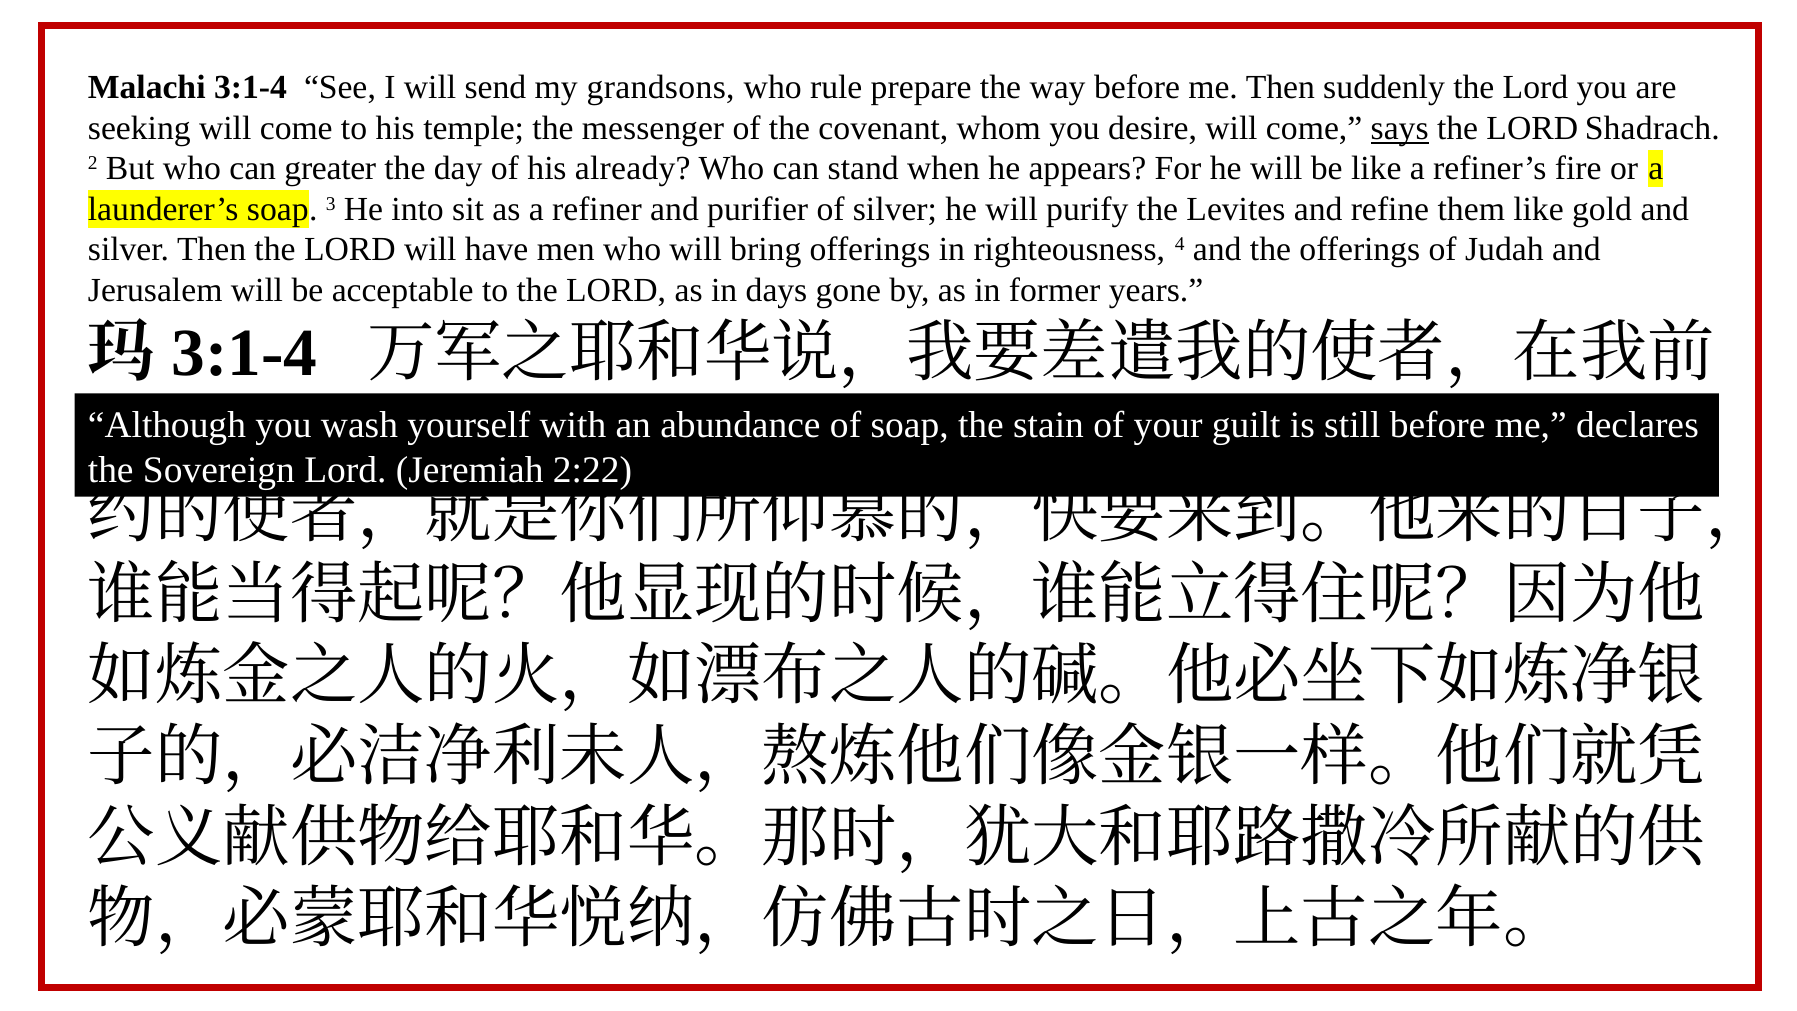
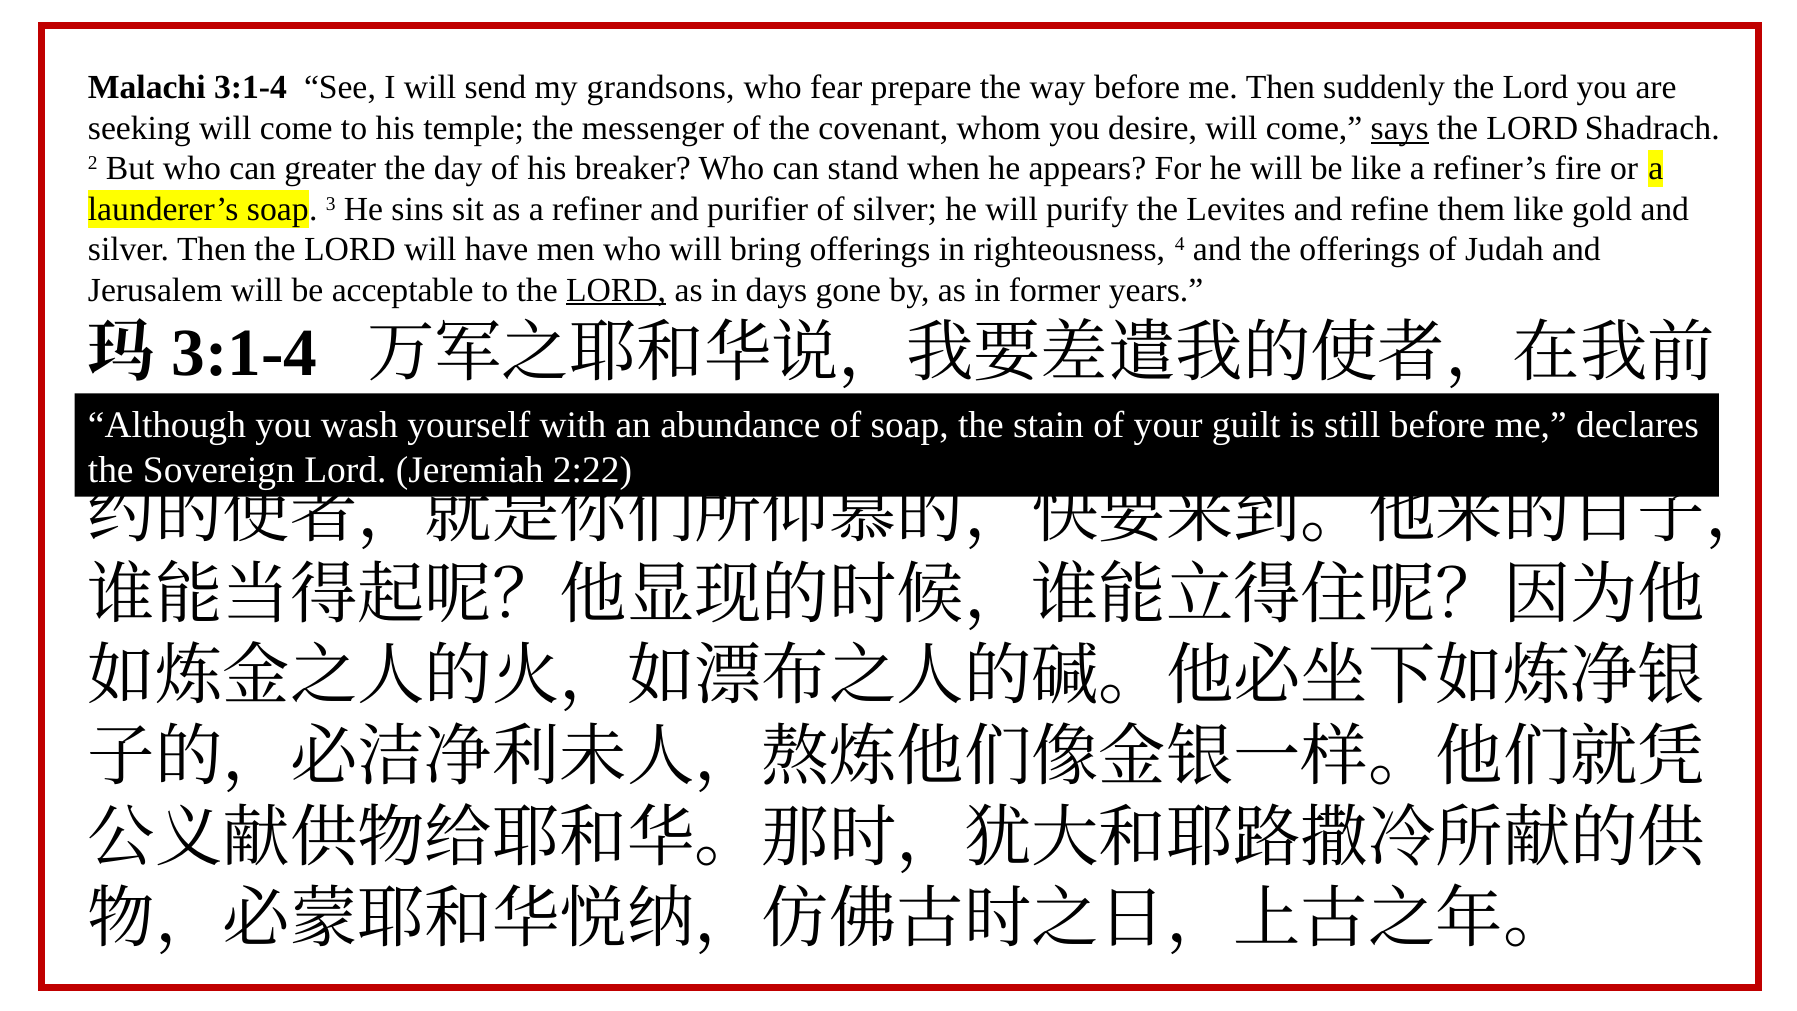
rule: rule -> fear
already: already -> breaker
into: into -> sins
LORD at (616, 290) underline: none -> present
